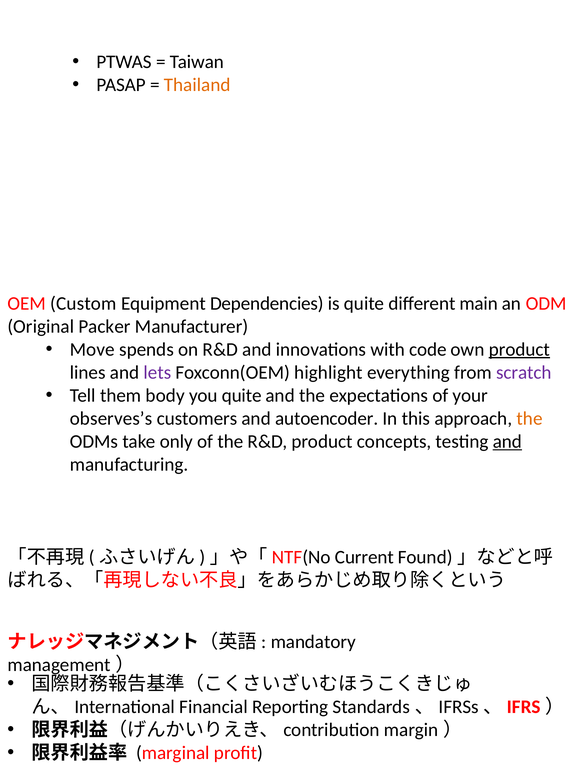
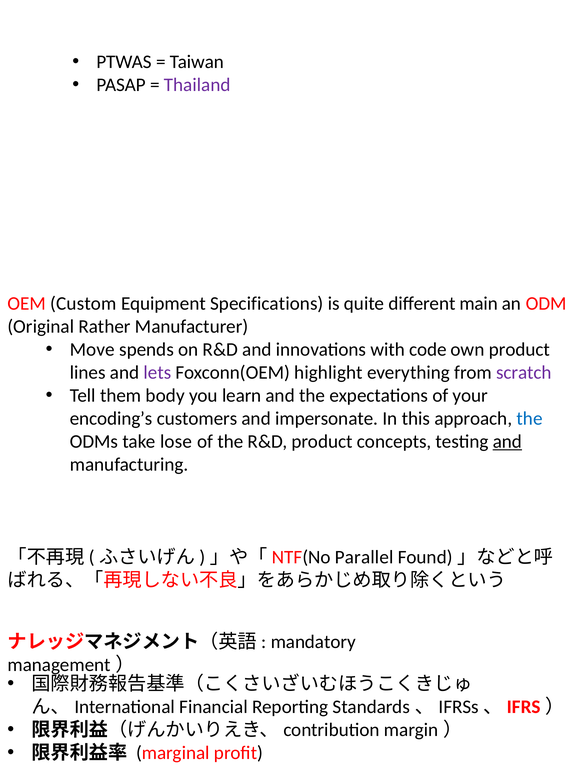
Thailand colour: orange -> purple
Dependencies: Dependencies -> Specifications
Packer: Packer -> Rather
product at (519, 349) underline: present -> none
you quite: quite -> learn
observes’s: observes’s -> encoding’s
autoencoder: autoencoder -> impersonate
the at (529, 418) colour: orange -> blue
only: only -> lose
Current: Current -> Parallel
